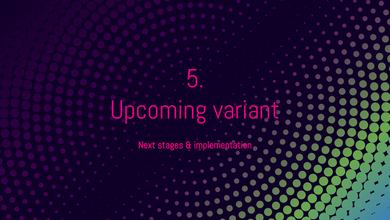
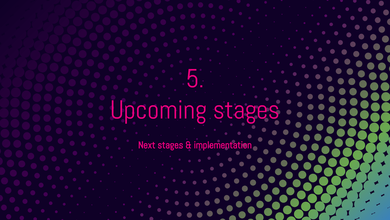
Upcoming variant: variant -> stages
